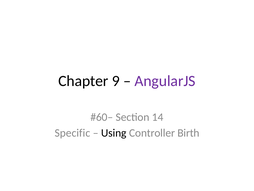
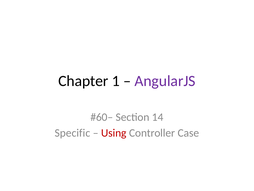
9: 9 -> 1
Using colour: black -> red
Birth: Birth -> Case
